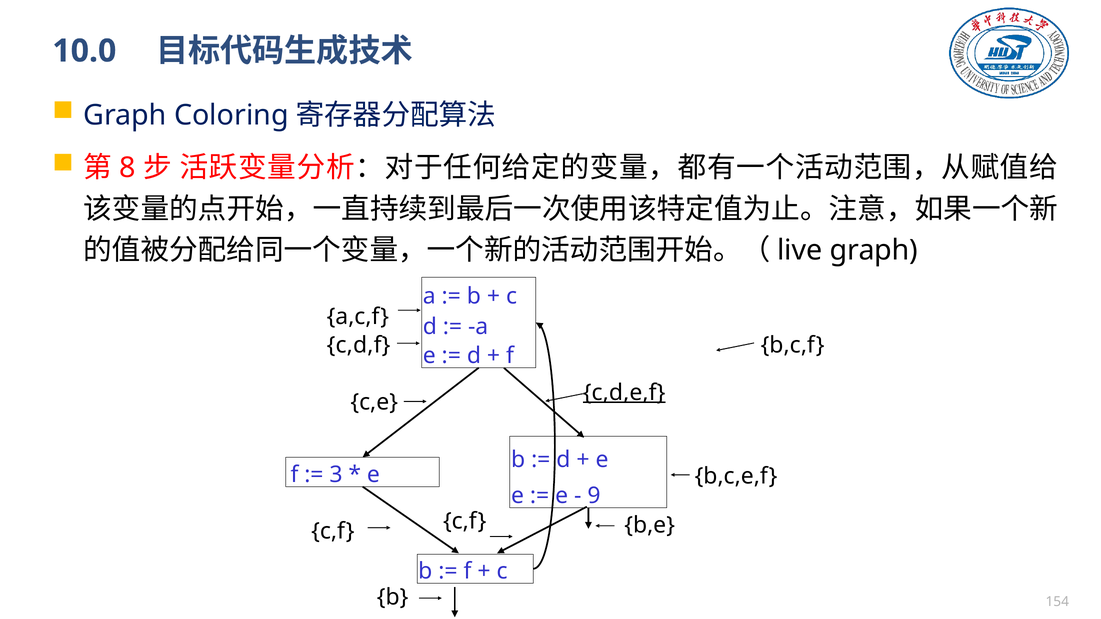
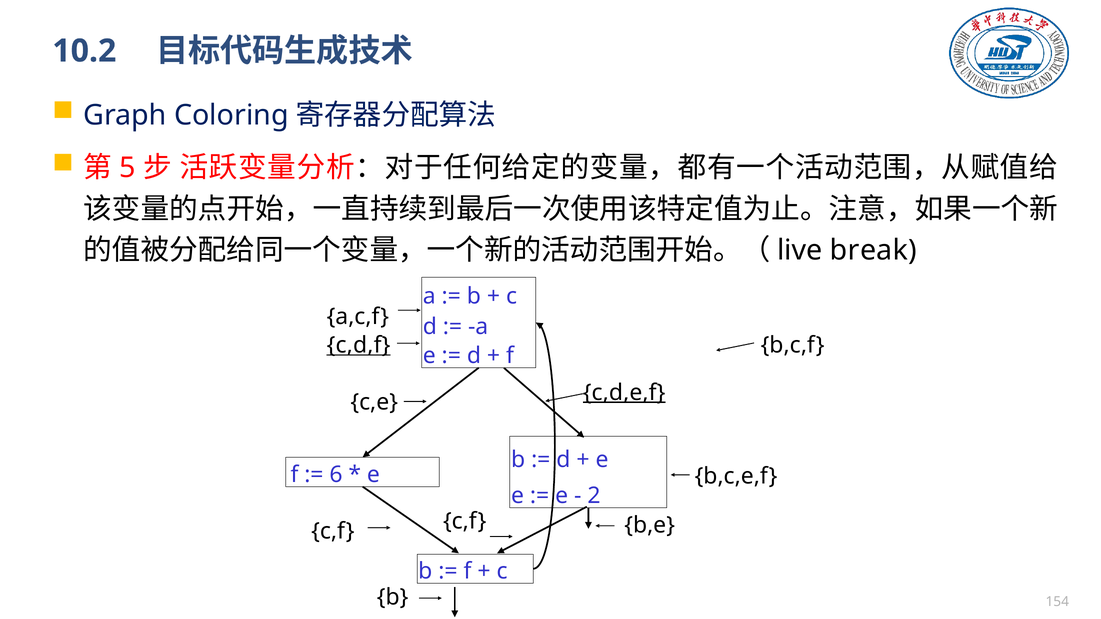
10.0: 10.0 -> 10.2
8: 8 -> 5
graph at (874, 251): graph -> break
c,d,f underline: none -> present
3: 3 -> 6
9: 9 -> 2
